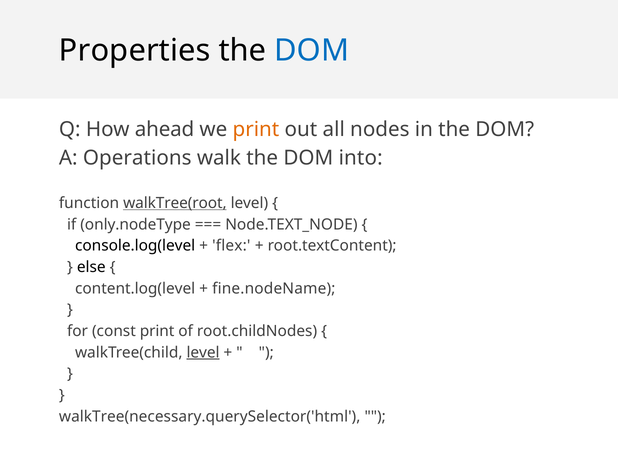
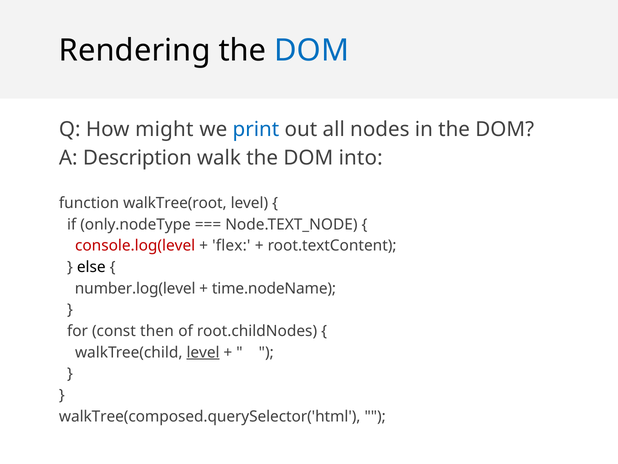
Properties: Properties -> Rendering
ahead: ahead -> might
print at (256, 129) colour: orange -> blue
Operations: Operations -> Description
walkTree(root underline: present -> none
console.log(level colour: black -> red
content.log(level: content.log(level -> number.log(level
fine.nodeName: fine.nodeName -> time.nodeName
const print: print -> then
walkTree(necessary.querySelector('html: walkTree(necessary.querySelector('html -> walkTree(composed.querySelector('html
